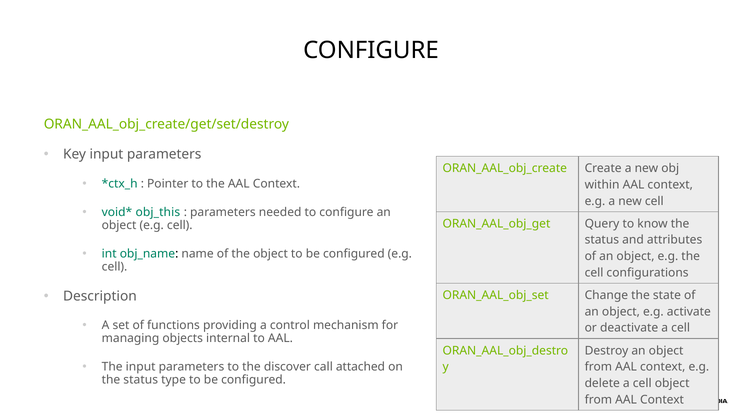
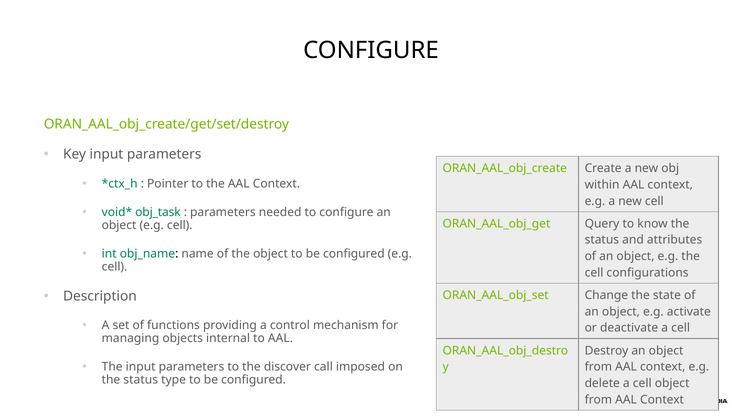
obj_this: obj_this -> obj_task
attached: attached -> imposed
